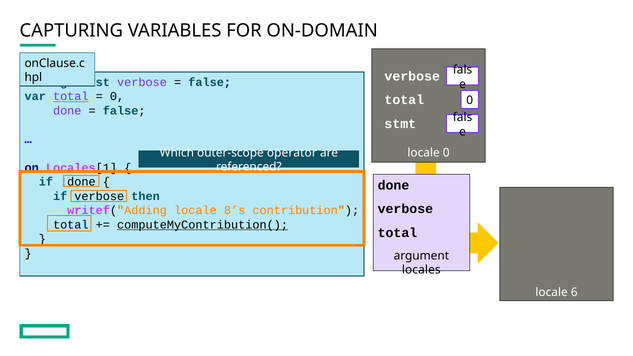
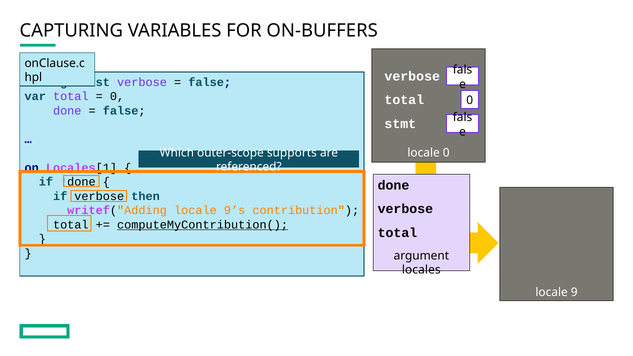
ON-DOMAIN: ON-DOMAIN -> ON-BUFFERS
total at (71, 97) underline: present -> none
operator: operator -> supports
8’s: 8’s -> 9’s
6: 6 -> 9
